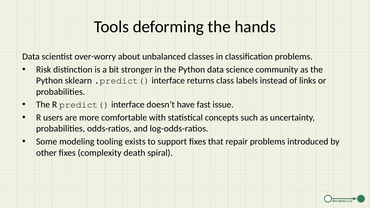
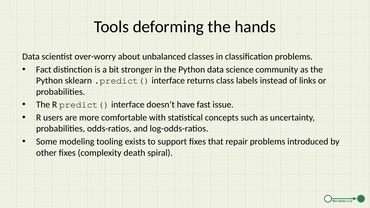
Risk: Risk -> Fact
